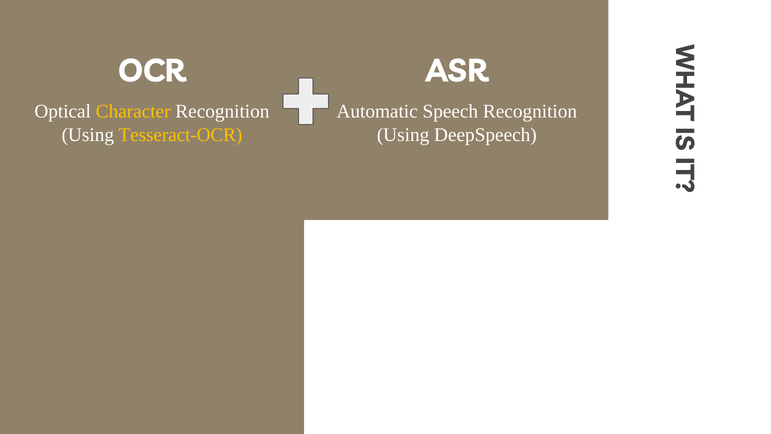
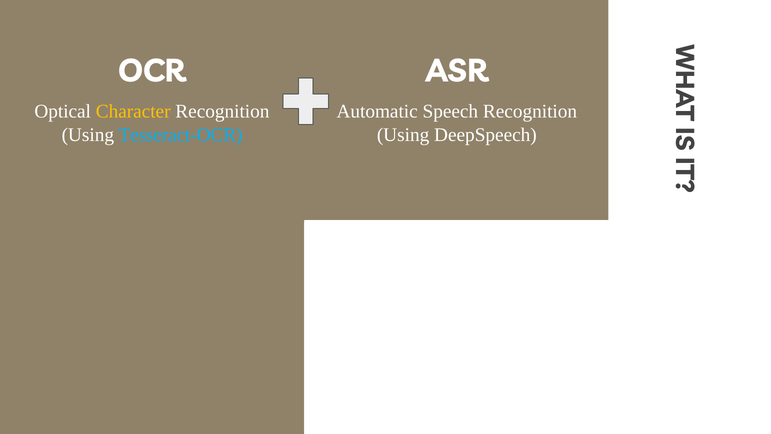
Tesseract-OCR colour: yellow -> light blue
